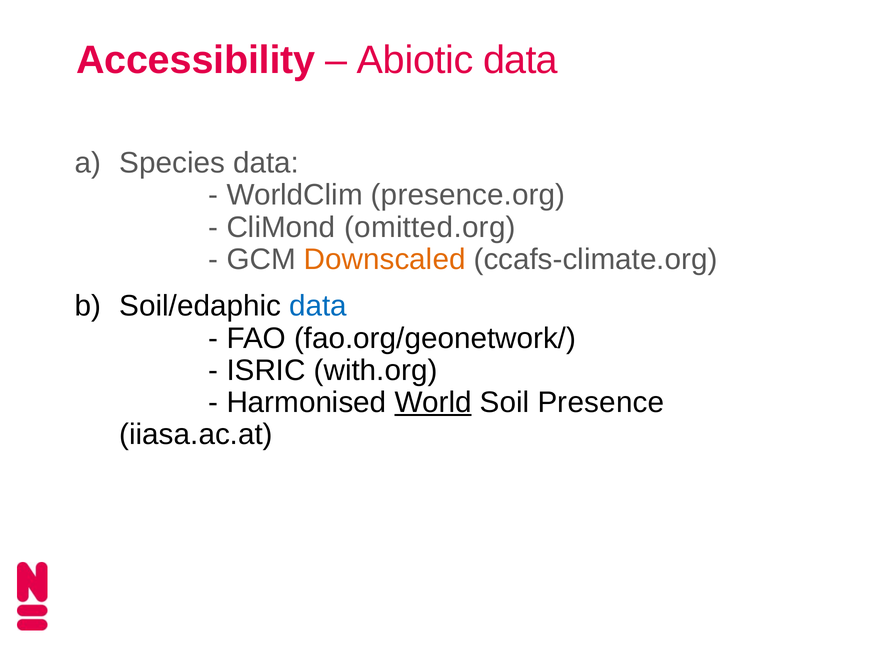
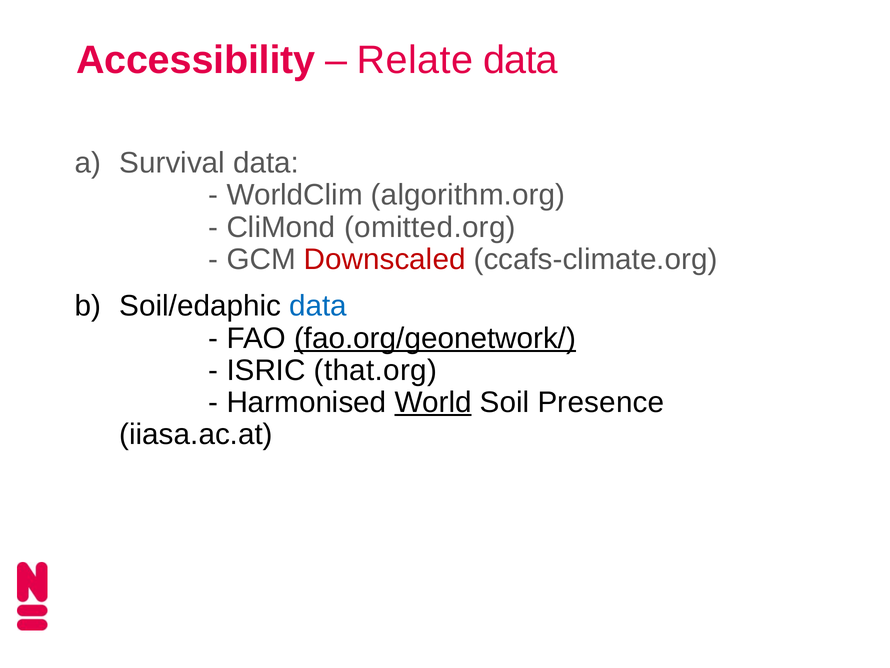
Abiotic: Abiotic -> Relate
Species: Species -> Survival
presence.org: presence.org -> algorithm.org
Downscaled colour: orange -> red
fao.org/geonetwork/ underline: none -> present
with.org: with.org -> that.org
